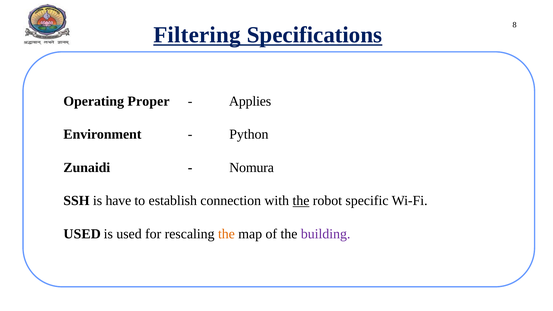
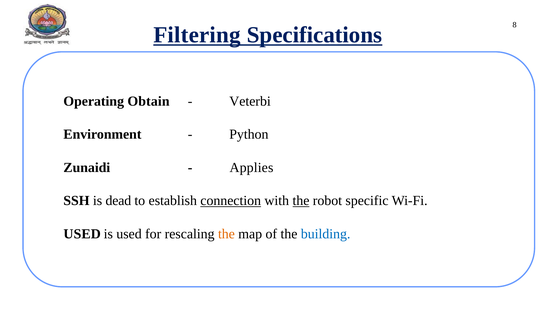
Proper: Proper -> Obtain
Applies: Applies -> Veterbi
Nomura: Nomura -> Applies
have: have -> dead
connection underline: none -> present
building colour: purple -> blue
